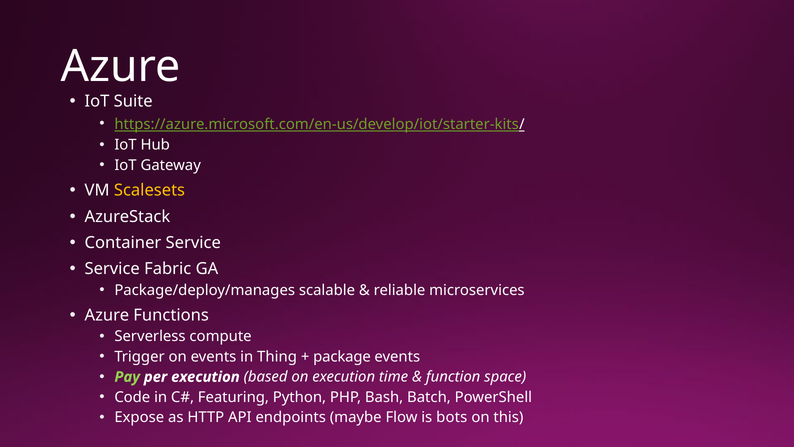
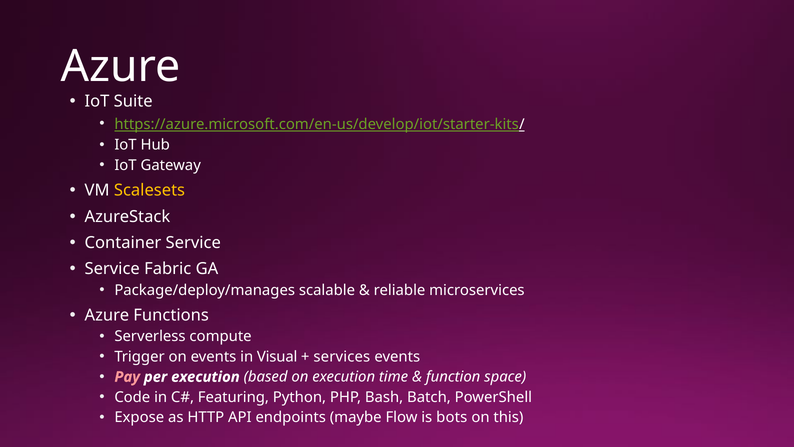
Thing: Thing -> Visual
package: package -> services
Pay colour: light green -> pink
